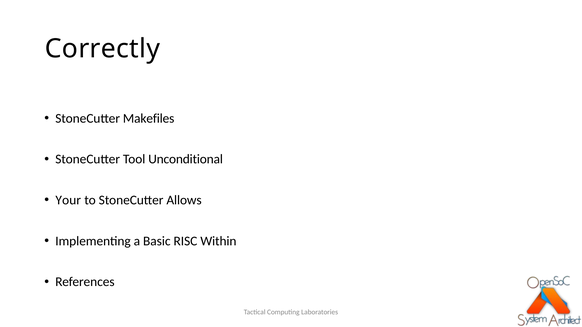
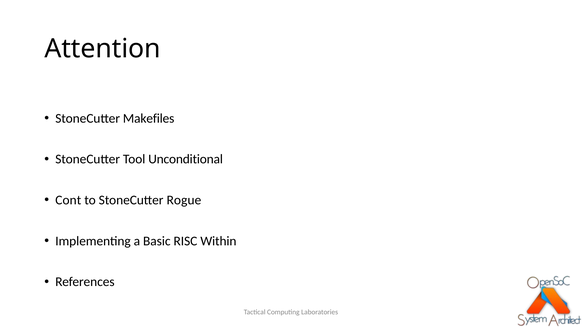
Correctly: Correctly -> Attention
Your: Your -> Cont
Allows: Allows -> Rogue
